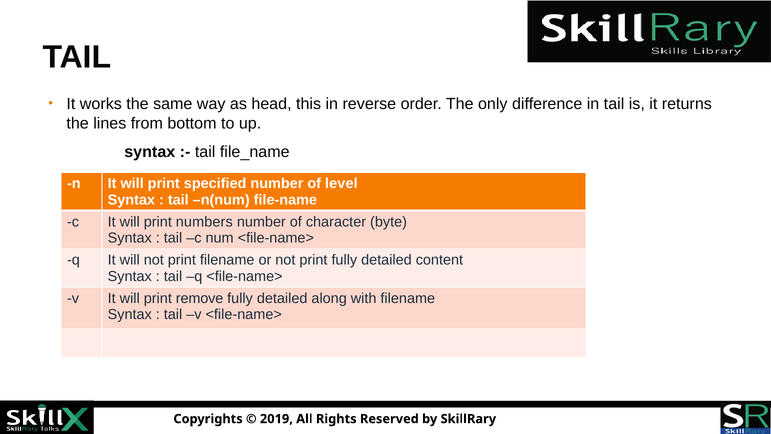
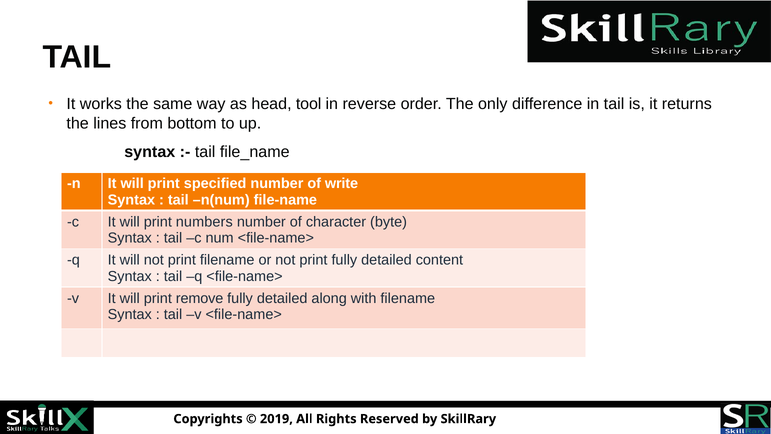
this: this -> tool
level: level -> write
